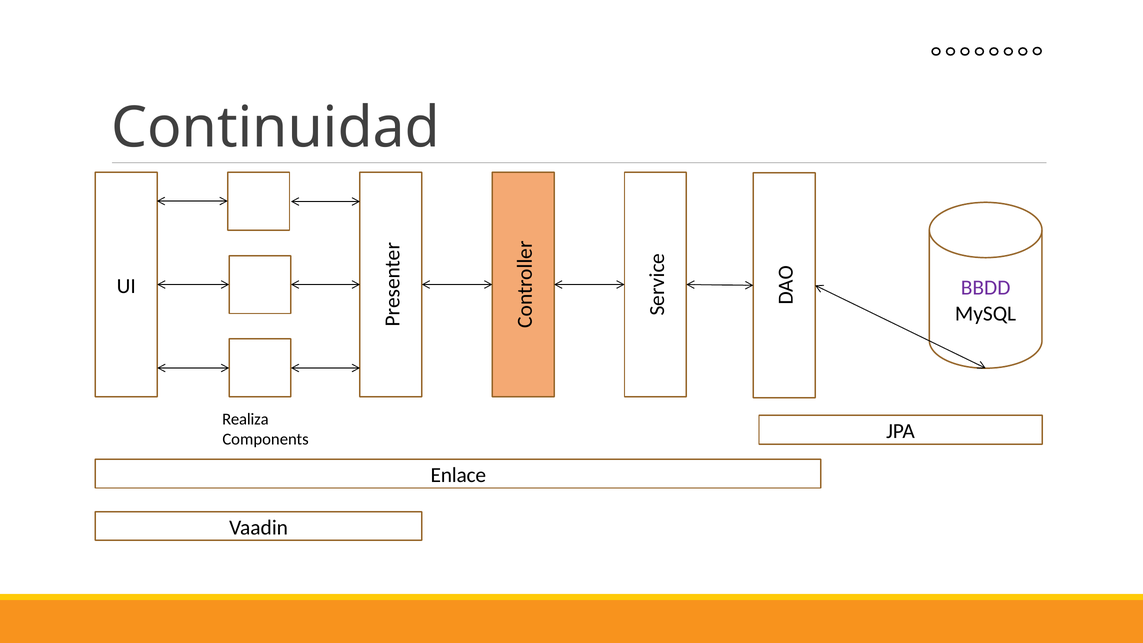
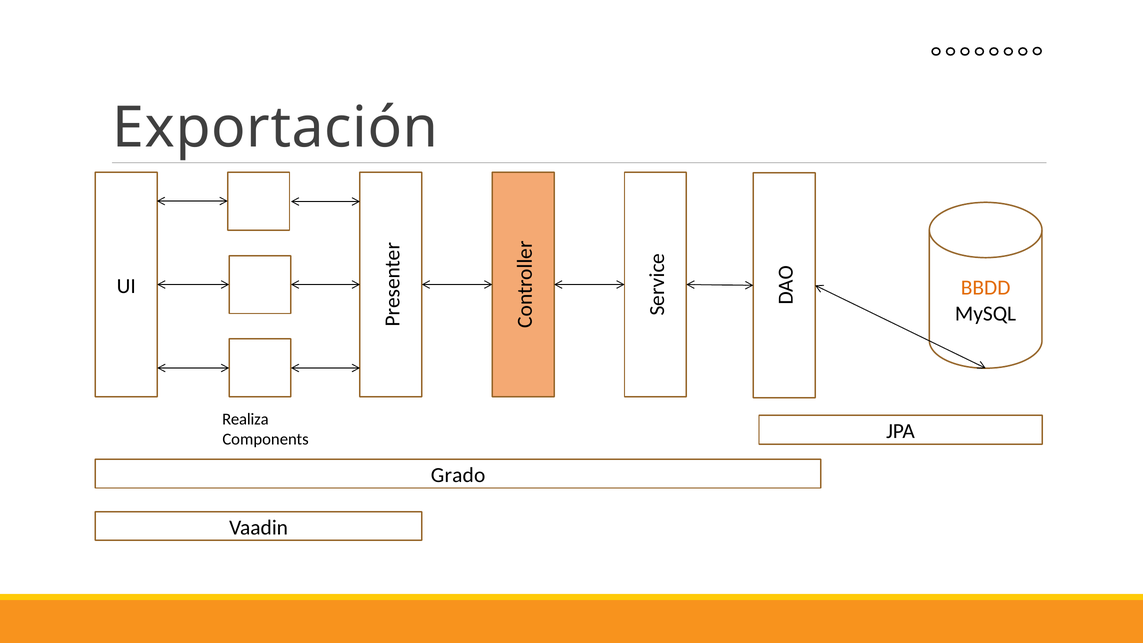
Continuidad: Continuidad -> Exportación
BBDD colour: purple -> orange
Enlace: Enlace -> Grado
